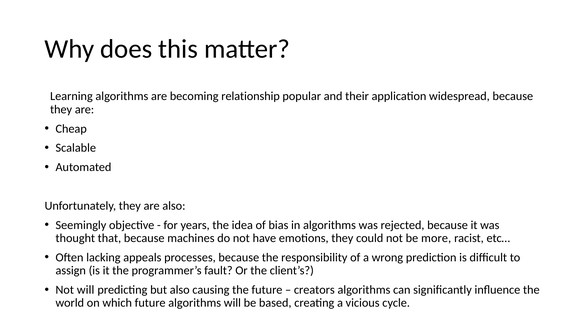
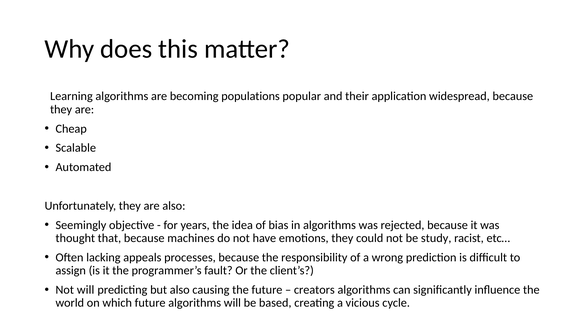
relationship: relationship -> populations
more: more -> study
